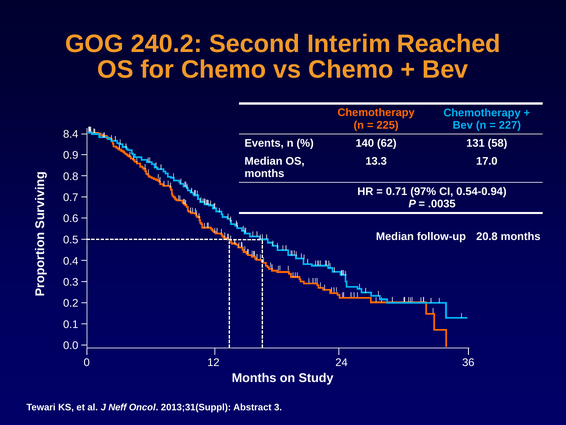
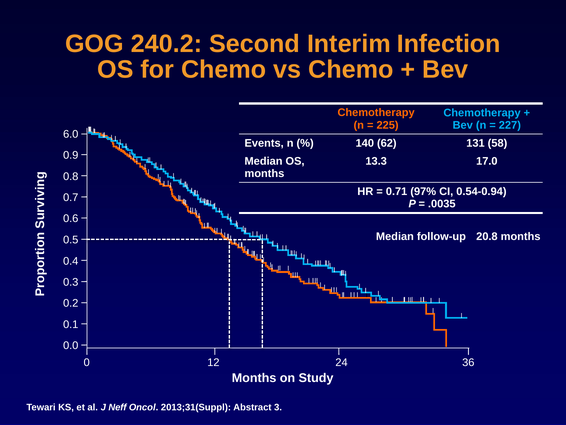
Reached: Reached -> Infection
8.4: 8.4 -> 6.0
